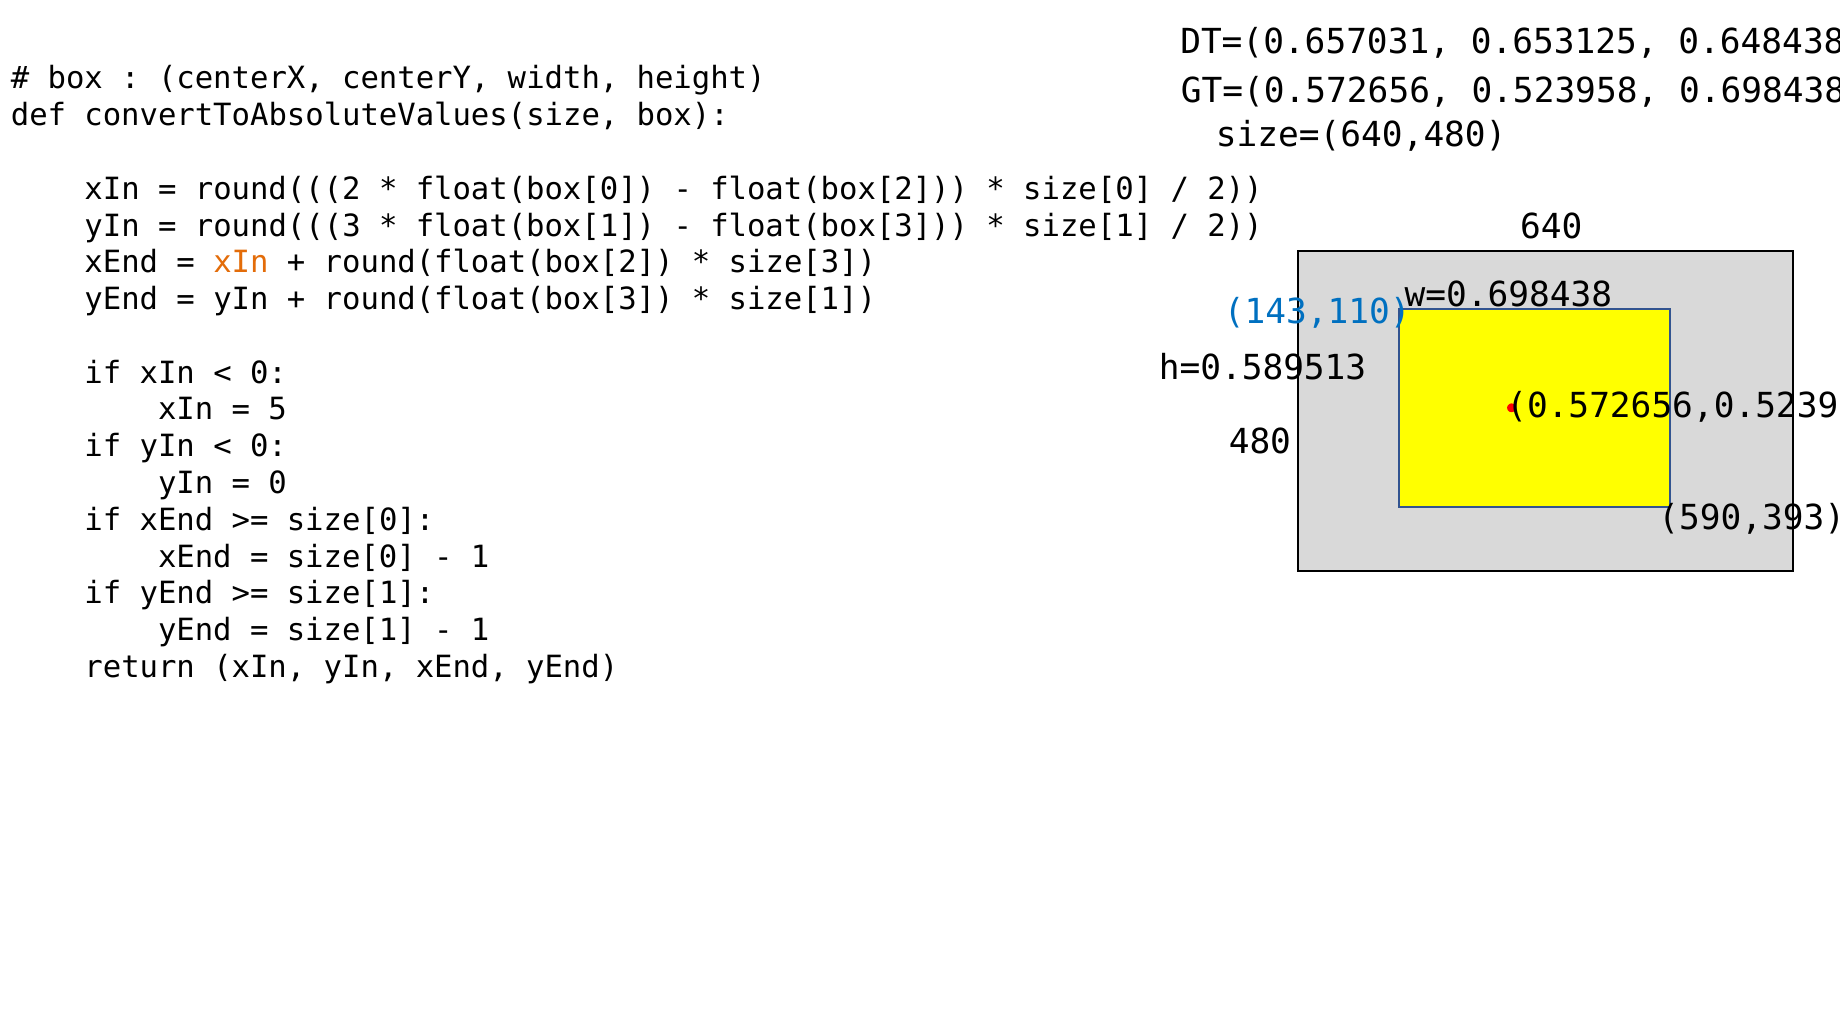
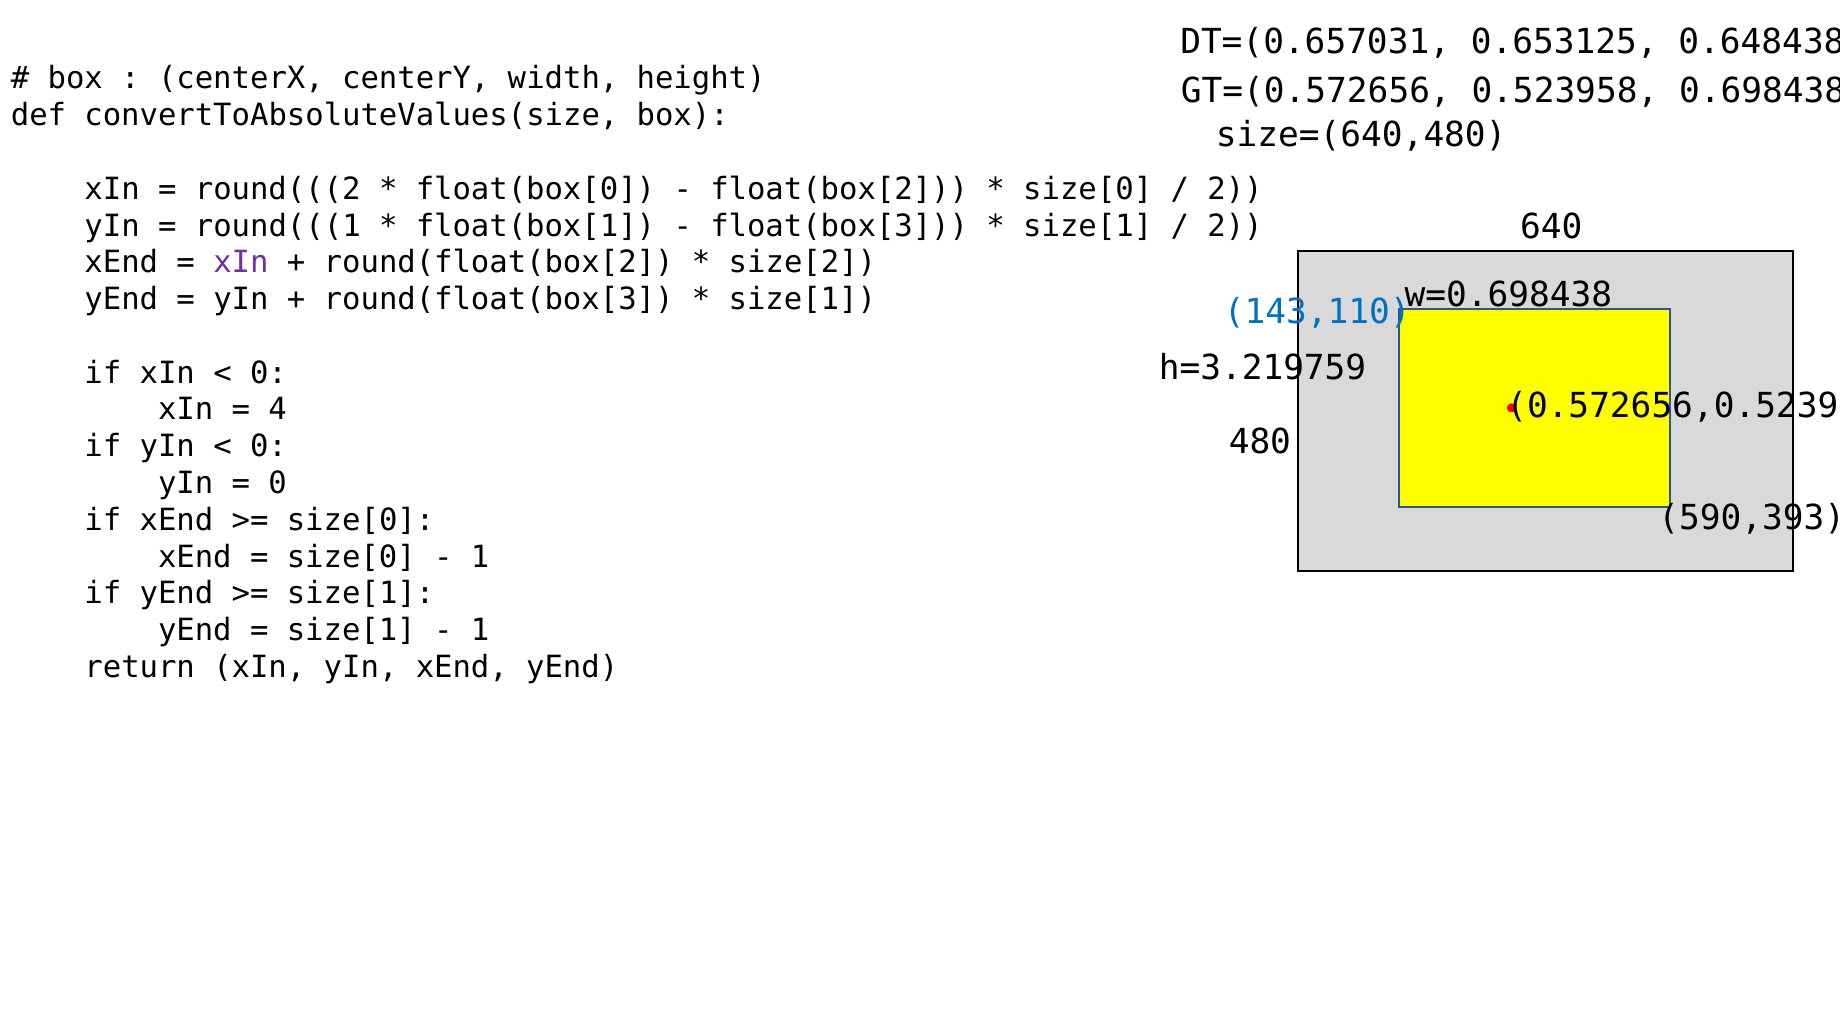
round(((3: round(((3 -> round(((1
xIn at (241, 263) colour: orange -> purple
size[3: size[3 -> size[2
h=0.589513: h=0.589513 -> h=3.219759
5: 5 -> 4
